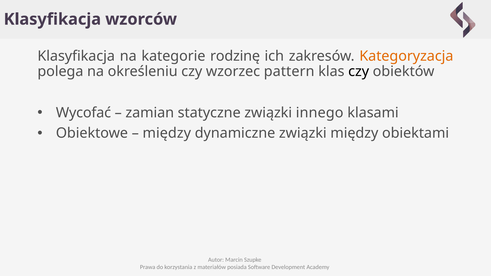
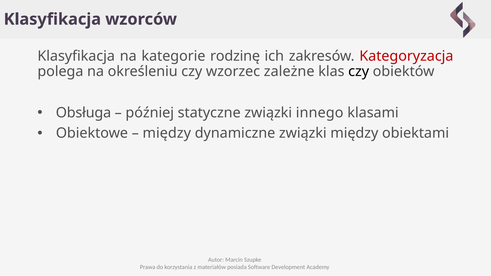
Kategoryzacja colour: orange -> red
pattern: pattern -> zależne
Wycofać: Wycofać -> Obsługa
zamian: zamian -> później
